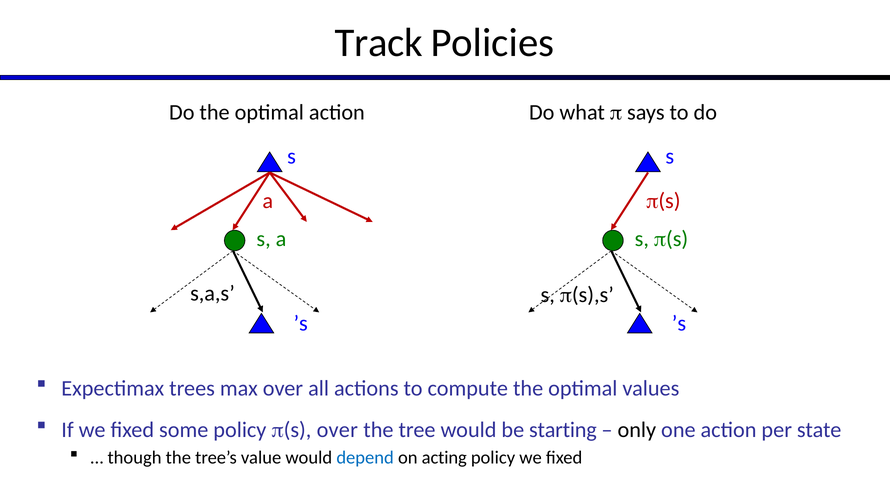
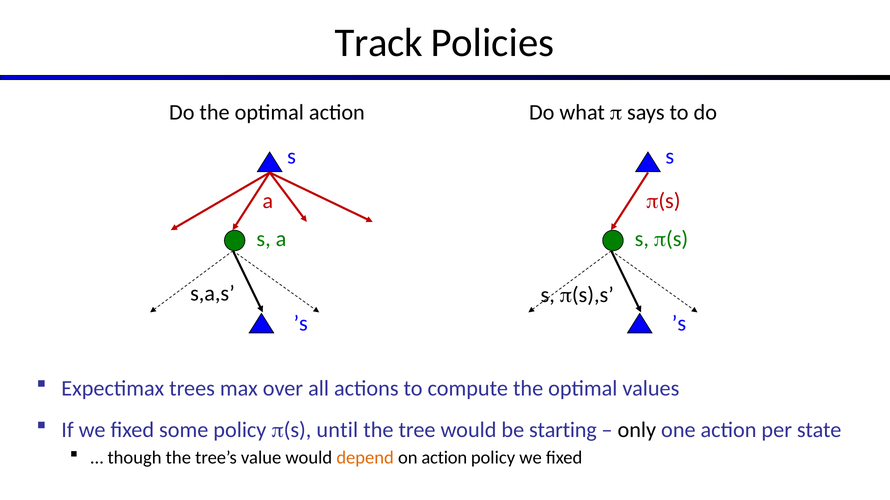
(s over: over -> until
depend colour: blue -> orange
on acting: acting -> action
